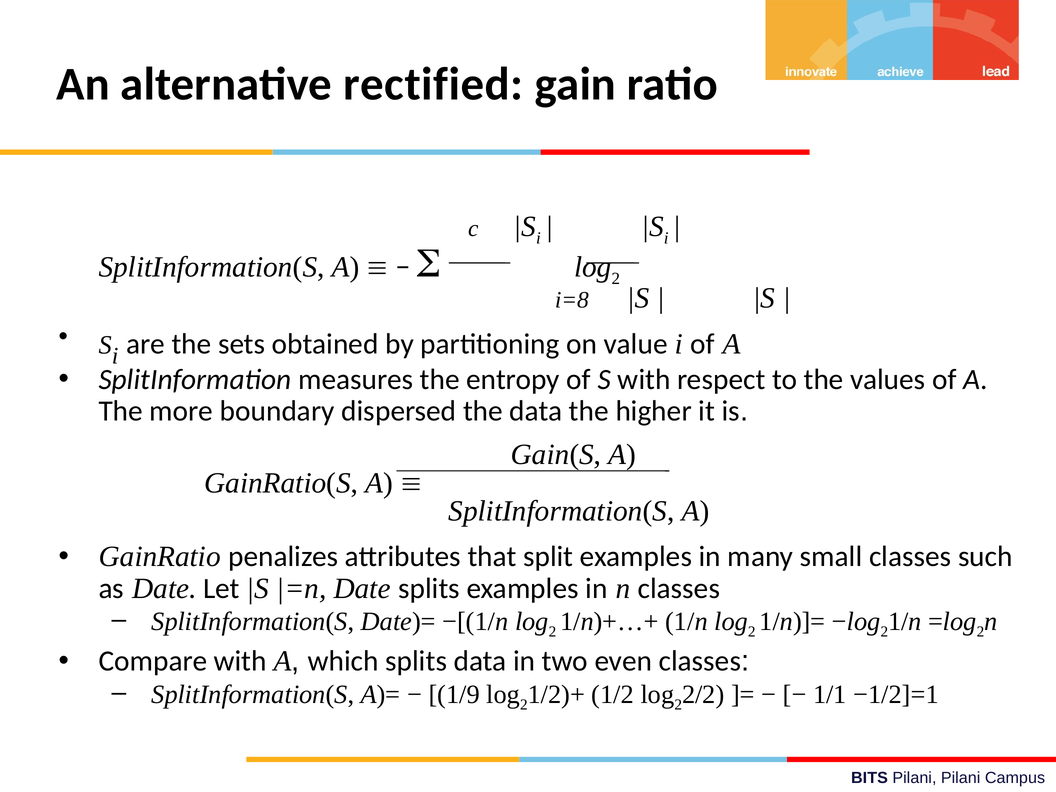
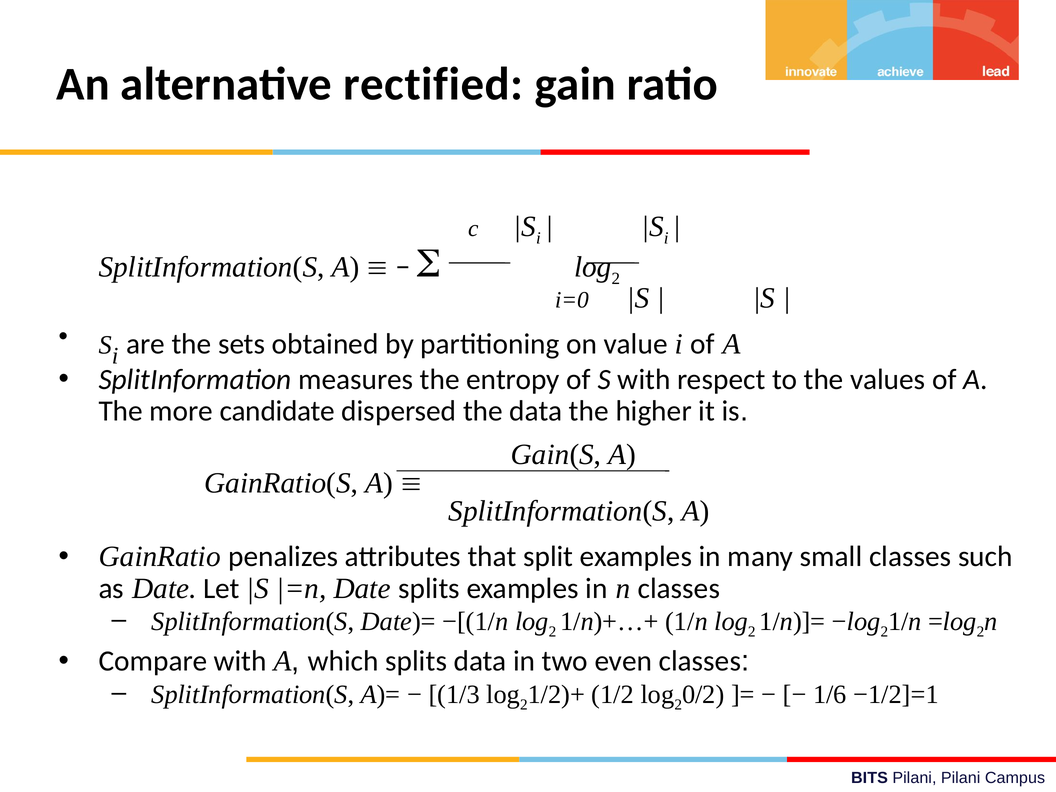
i=8: i=8 -> i=0
boundary: boundary -> candidate
1/9: 1/9 -> 1/3
2/2: 2/2 -> 0/2
1/1: 1/1 -> 1/6
